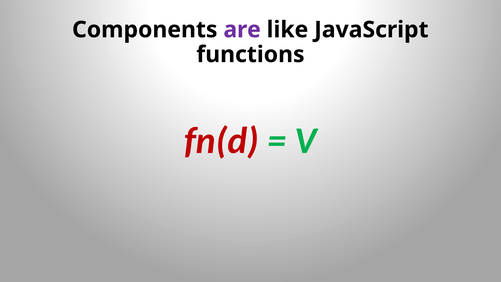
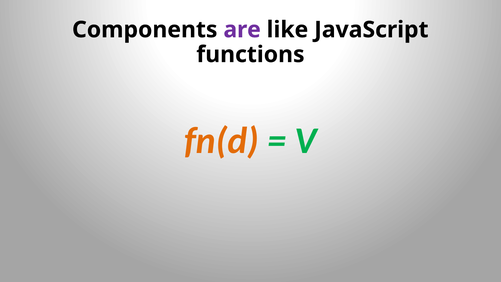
fn(d colour: red -> orange
